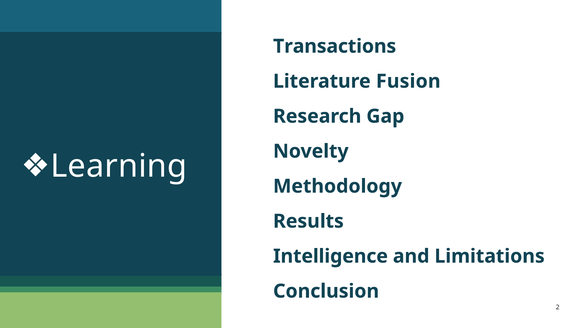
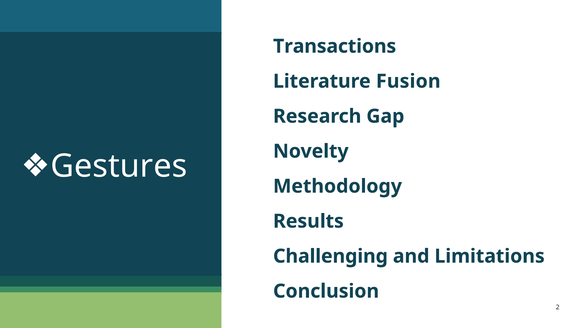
Learning: Learning -> Gestures
Intelligence: Intelligence -> Challenging
